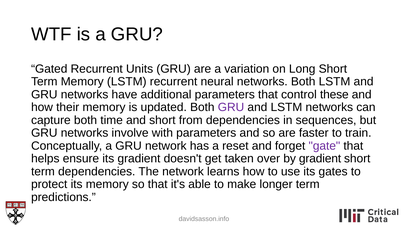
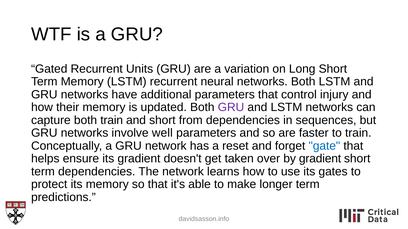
these: these -> injury
both time: time -> train
with: with -> well
gate colour: purple -> blue
